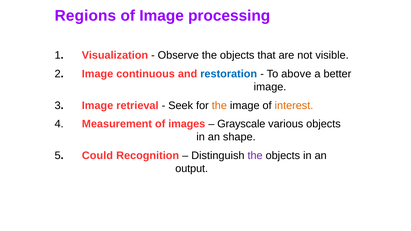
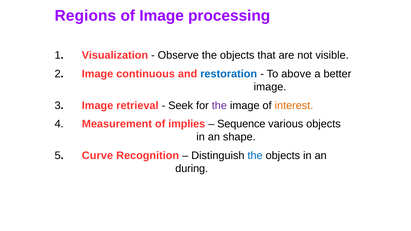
the at (219, 106) colour: orange -> purple
images: images -> implies
Grayscale: Grayscale -> Sequence
Could: Could -> Curve
the at (255, 156) colour: purple -> blue
output: output -> during
